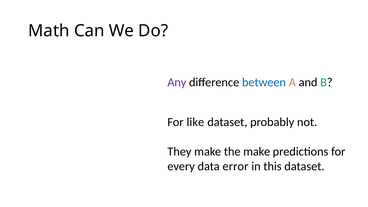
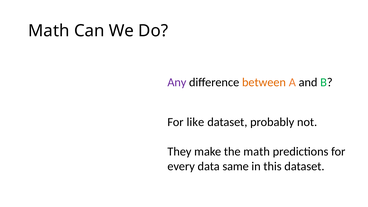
between colour: blue -> orange
the make: make -> math
error: error -> same
